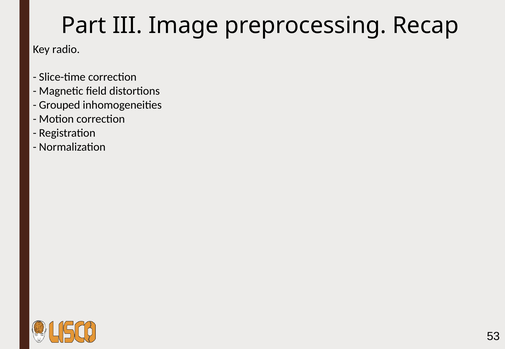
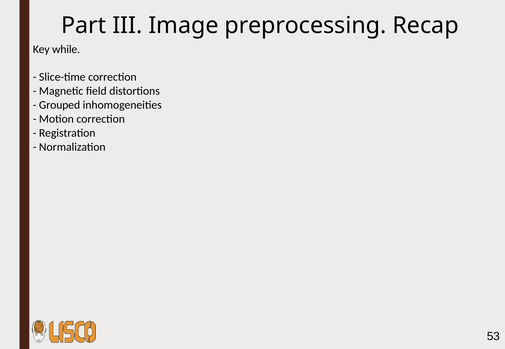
radio: radio -> while
